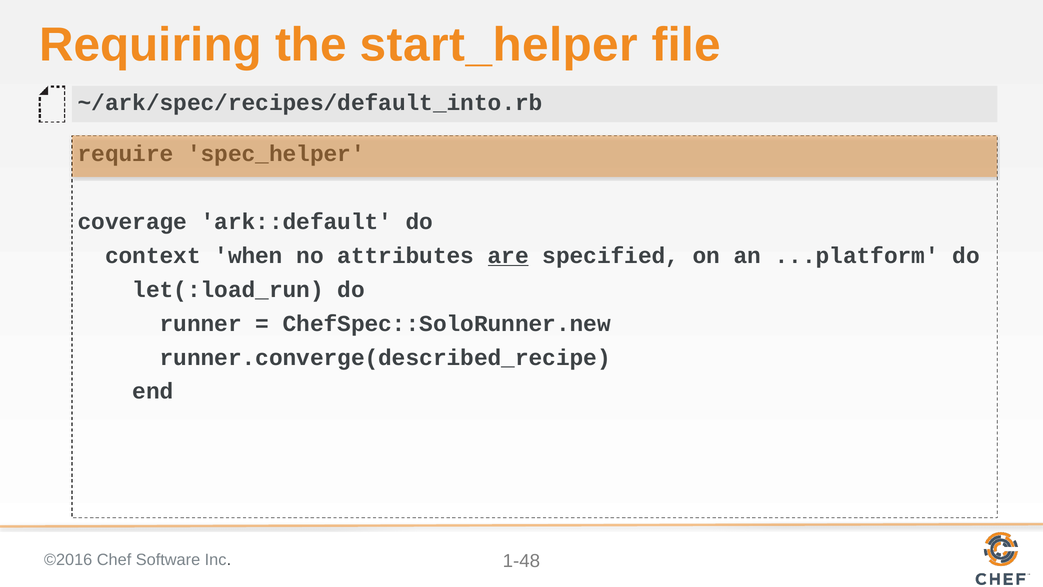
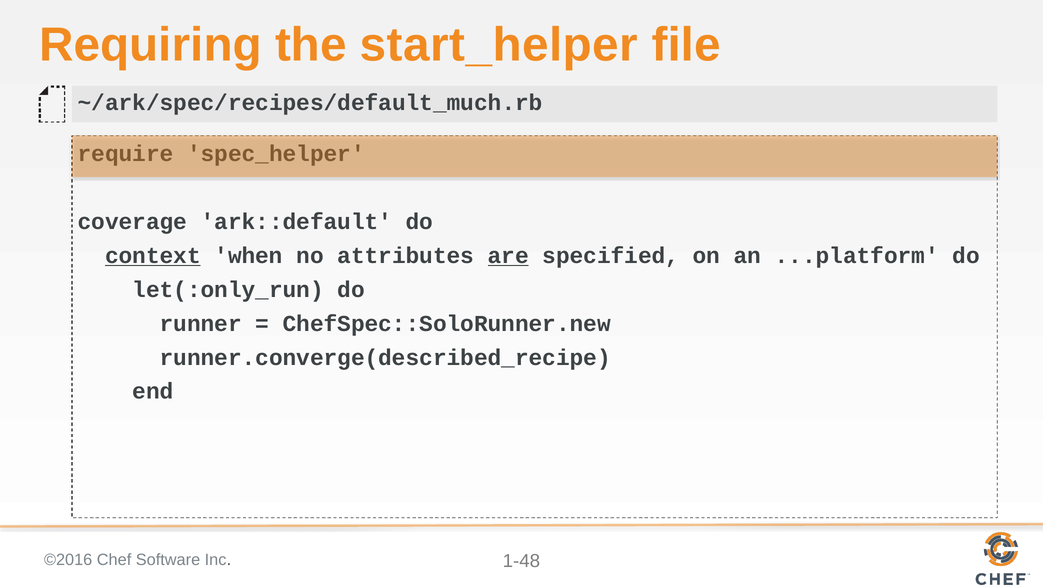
~/ark/spec/recipes/default_into.rb: ~/ark/spec/recipes/default_into.rb -> ~/ark/spec/recipes/default_much.rb
context underline: none -> present
let(:load_run: let(:load_run -> let(:only_run
